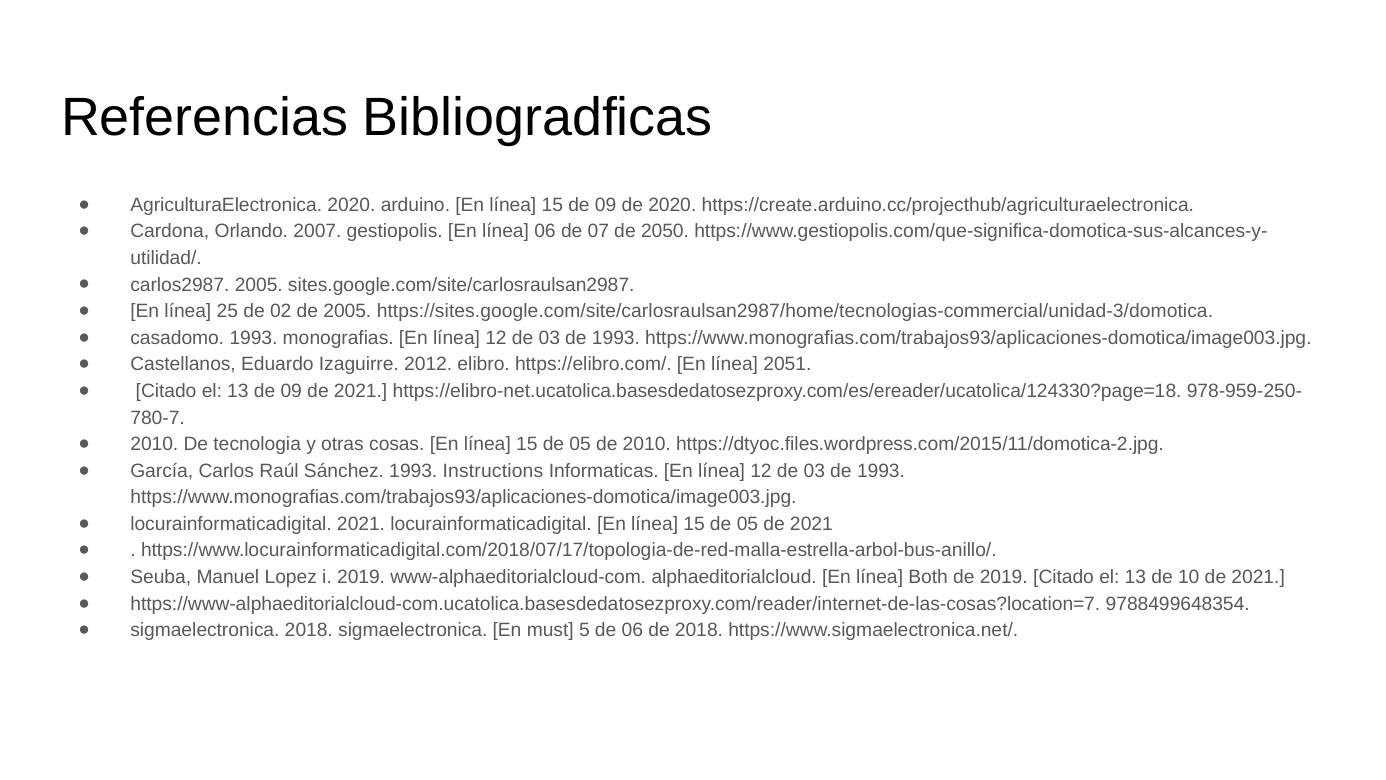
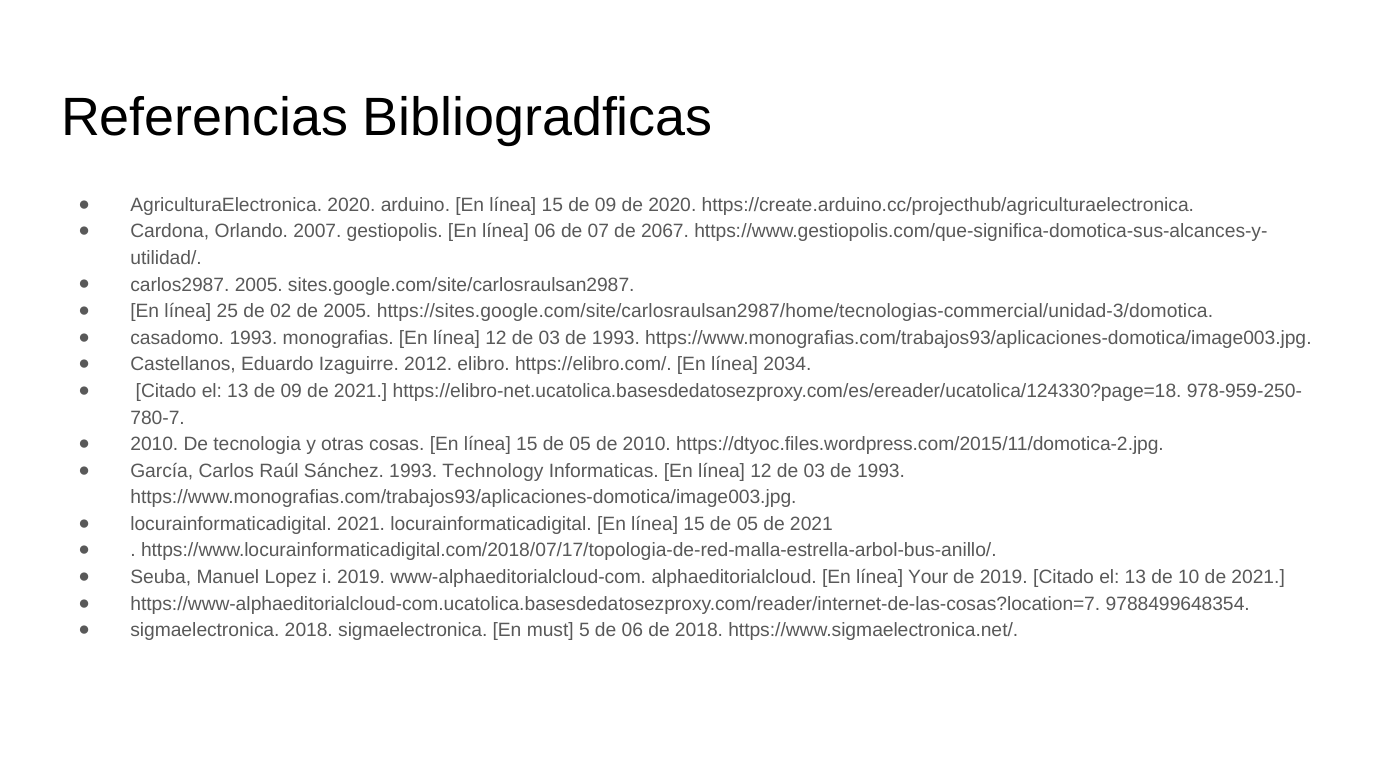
2050: 2050 -> 2067
2051: 2051 -> 2034
Instructions: Instructions -> Technology
Both: Both -> Your
